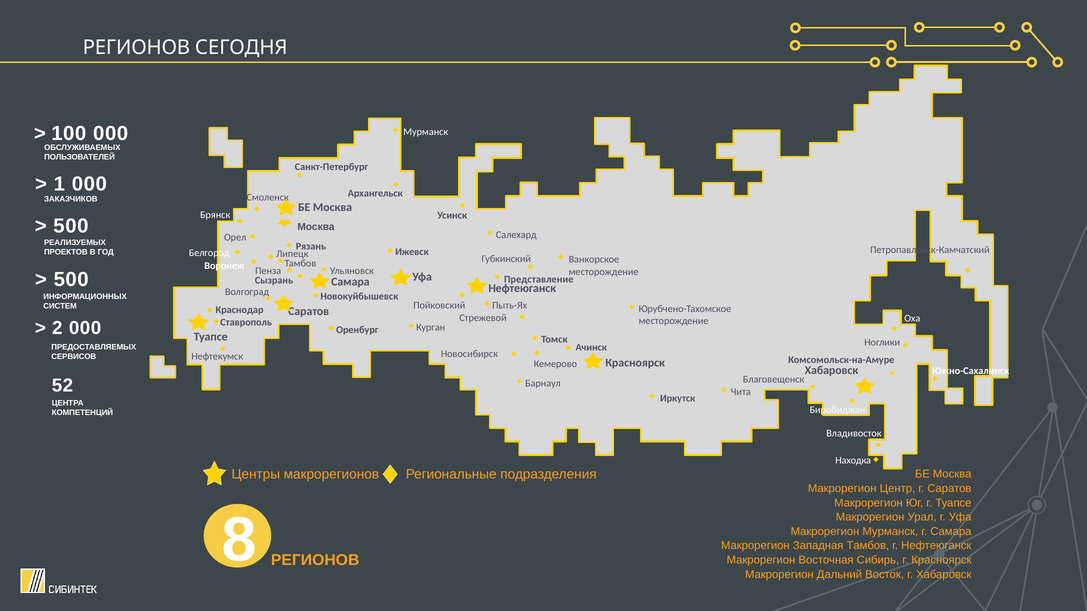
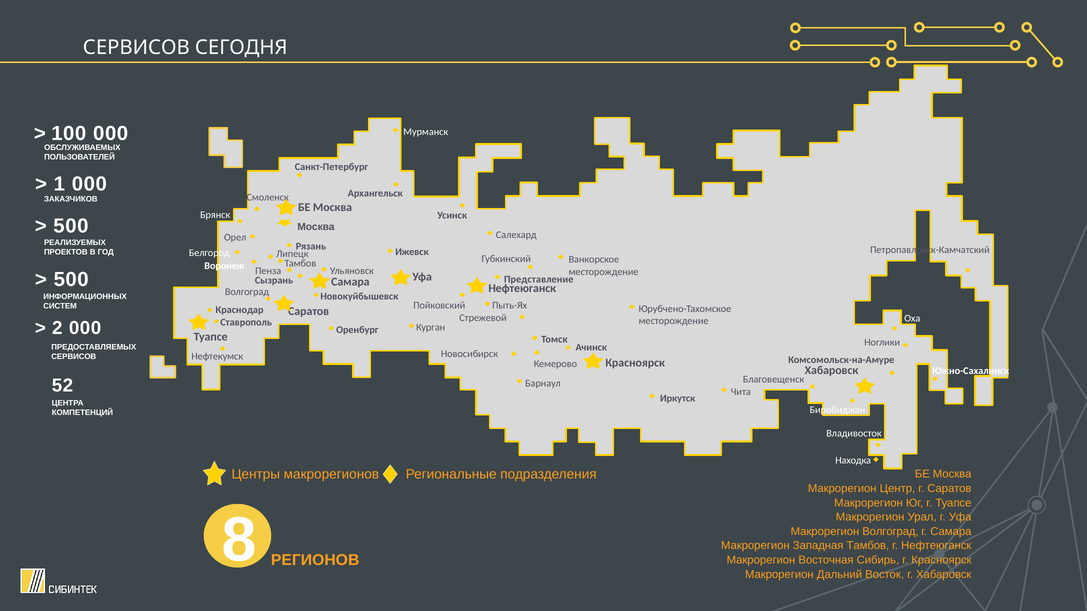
РЕГИОНОВ at (136, 47): РЕГИОНОВ -> СЕРВИСОВ
Макрорегион Мурманск: Мурманск -> Волгоград
